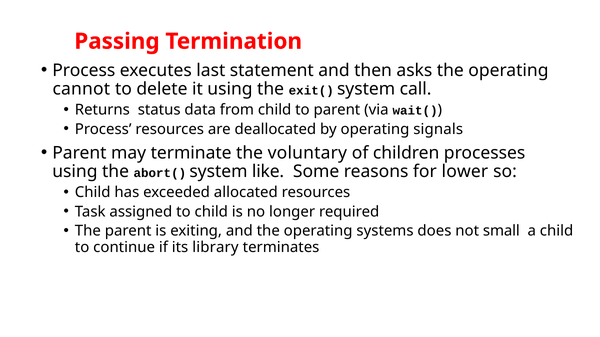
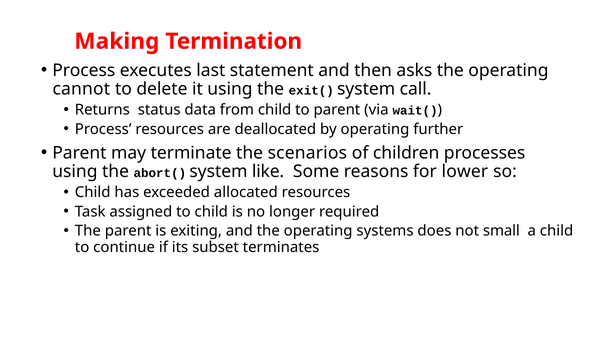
Passing: Passing -> Making
signals: signals -> further
voluntary: voluntary -> scenarios
library: library -> subset
